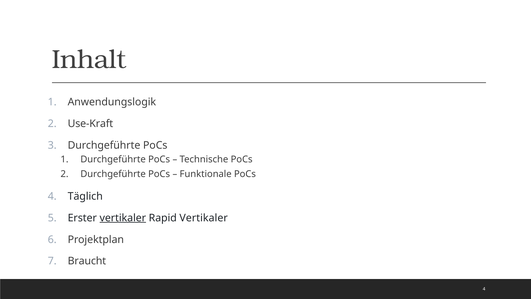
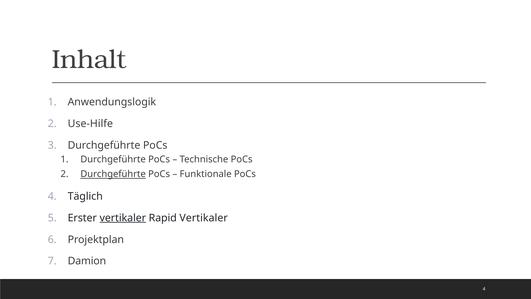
Use-Kraft: Use-Kraft -> Use-Hilfe
Durchgeführte at (113, 174) underline: none -> present
Braucht: Braucht -> Damion
